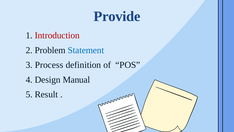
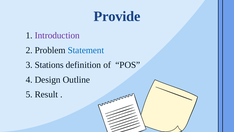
Introduction colour: red -> purple
Process: Process -> Stations
Manual: Manual -> Outline
